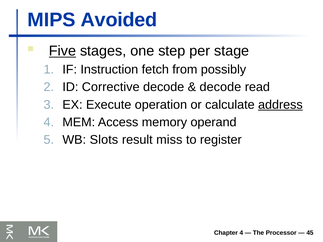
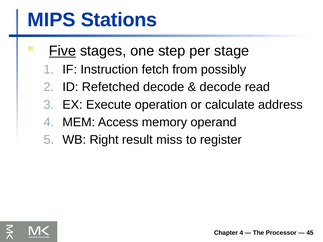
Avoided: Avoided -> Stations
Corrective: Corrective -> Refetched
address underline: present -> none
Slots: Slots -> Right
